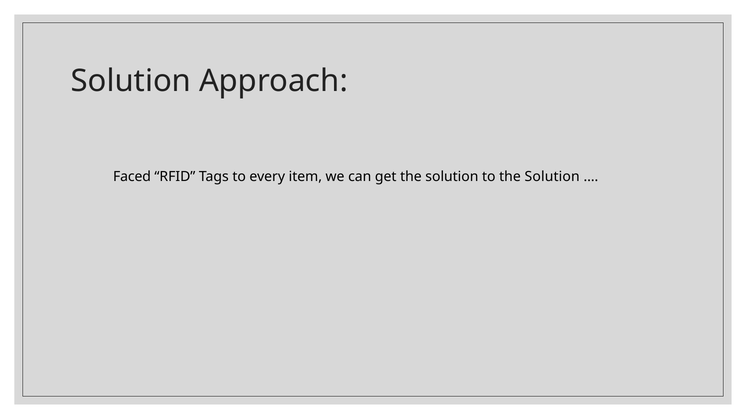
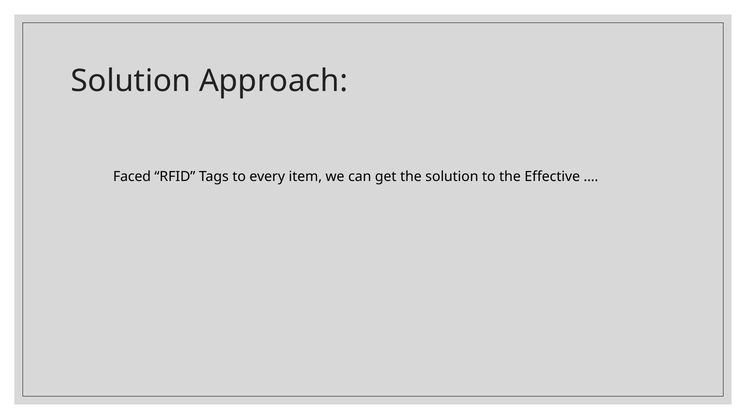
to the Solution: Solution -> Effective
